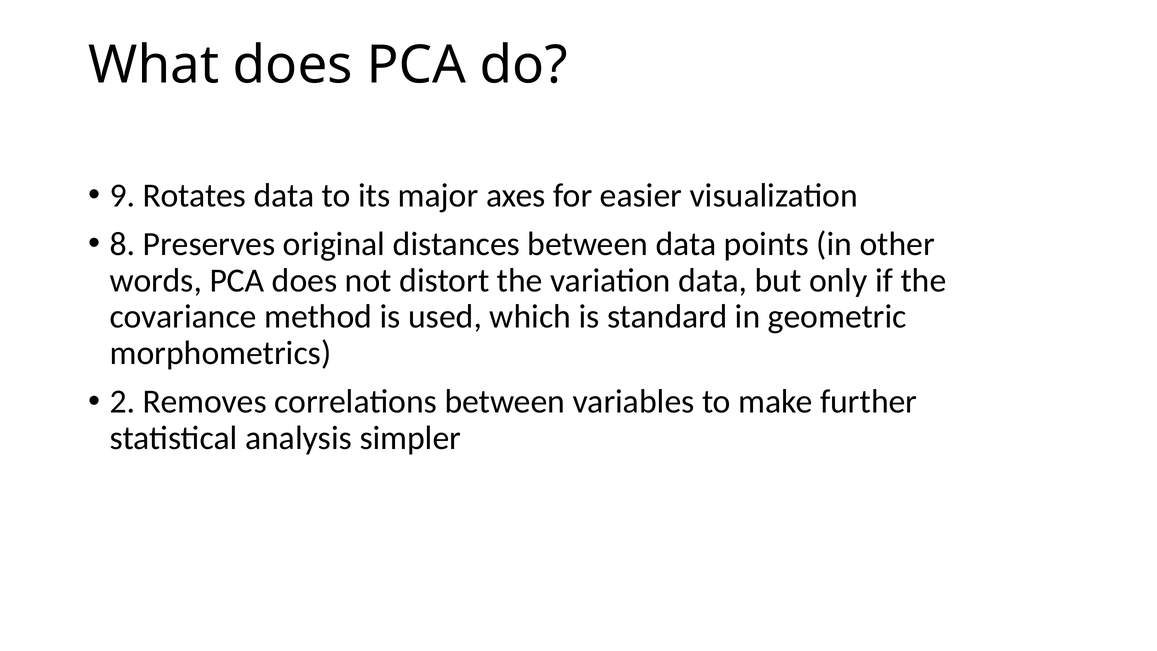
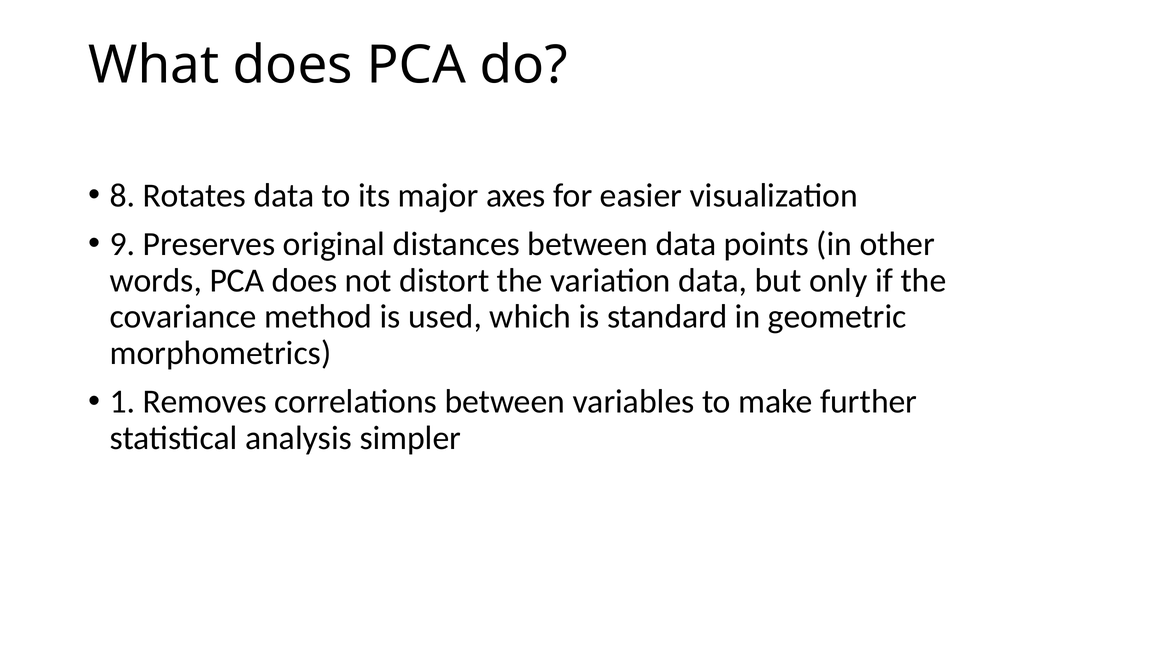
9: 9 -> 8
8: 8 -> 9
2: 2 -> 1
